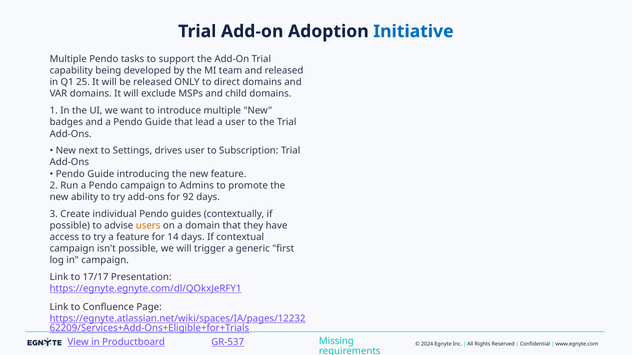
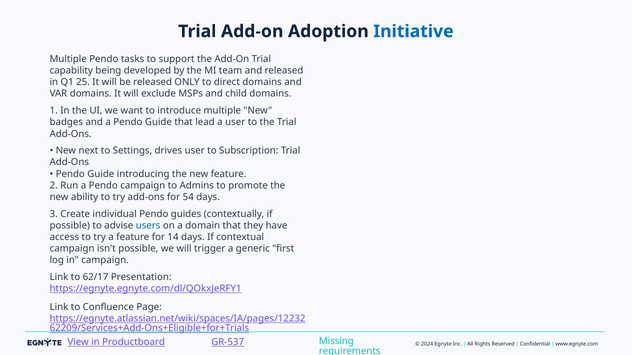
92: 92 -> 54
users colour: orange -> blue
17/17: 17/17 -> 62/17
